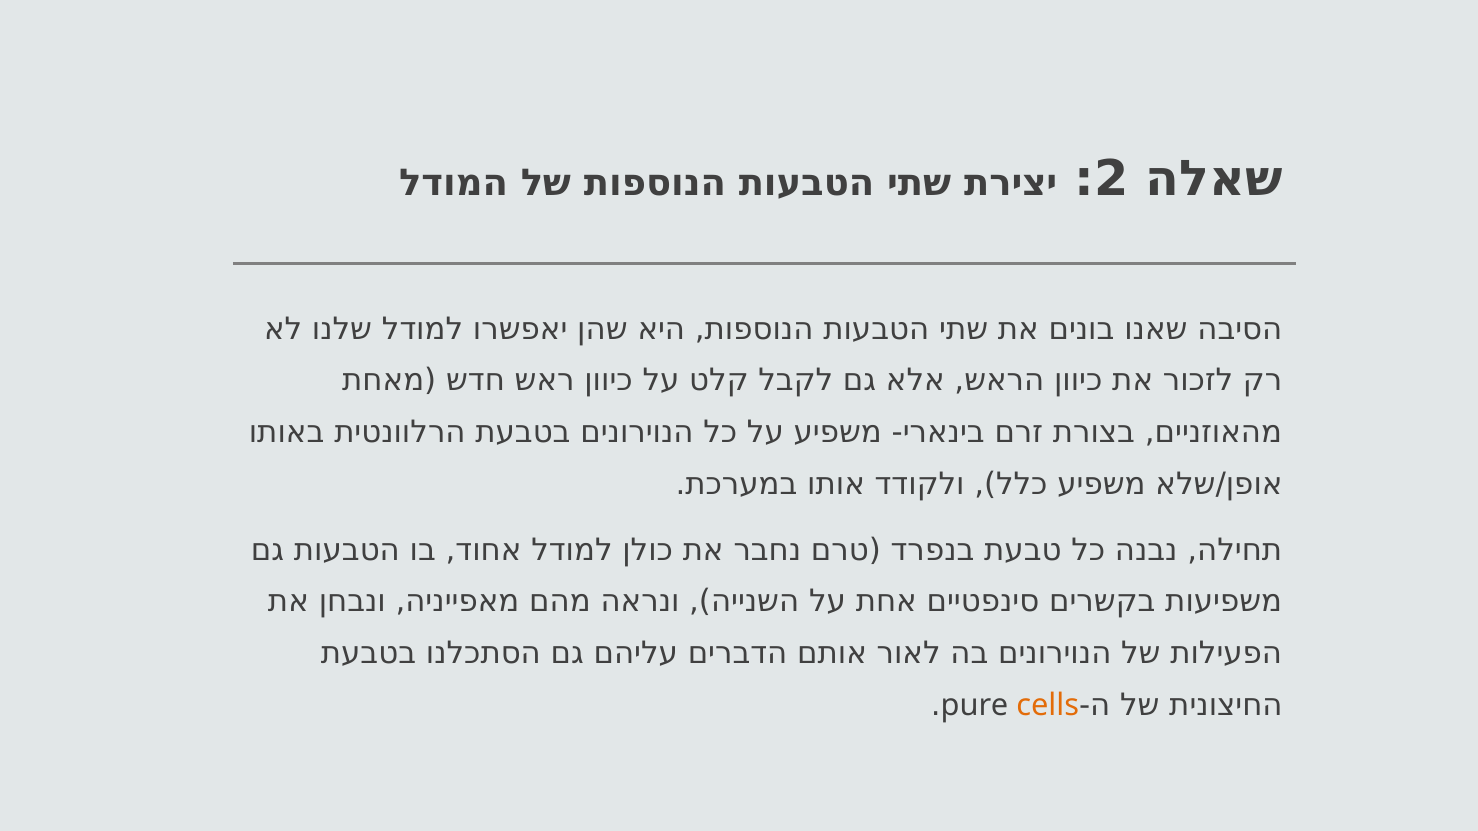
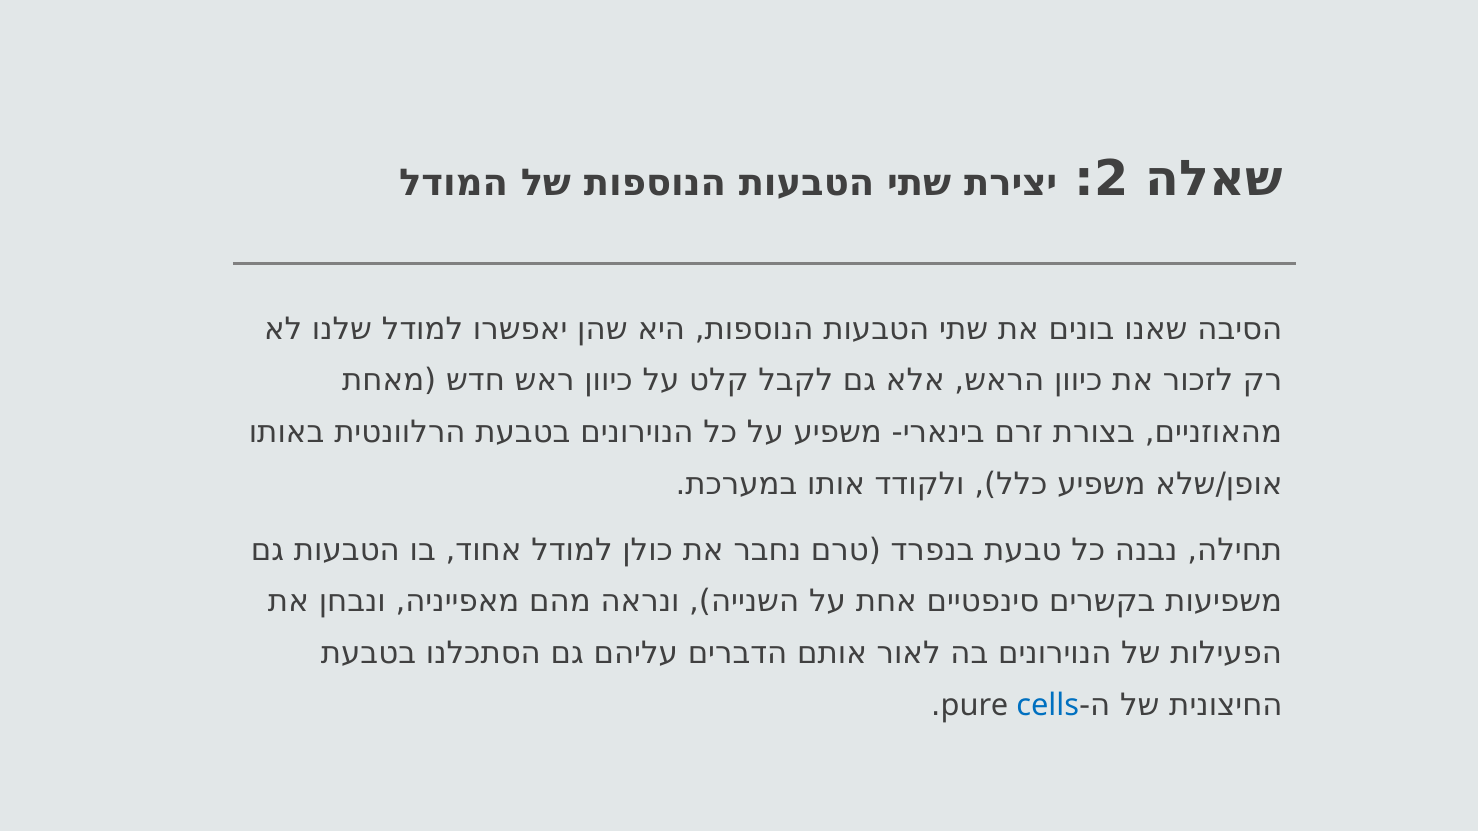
cells colour: orange -> blue
